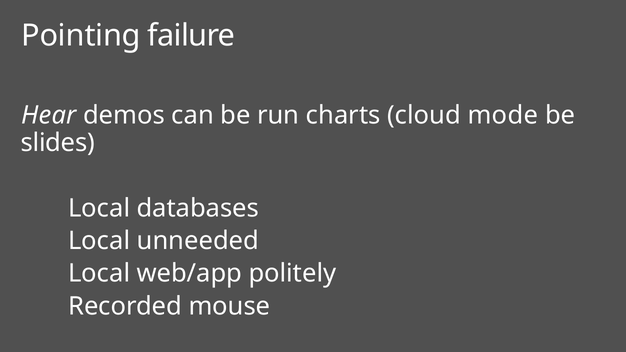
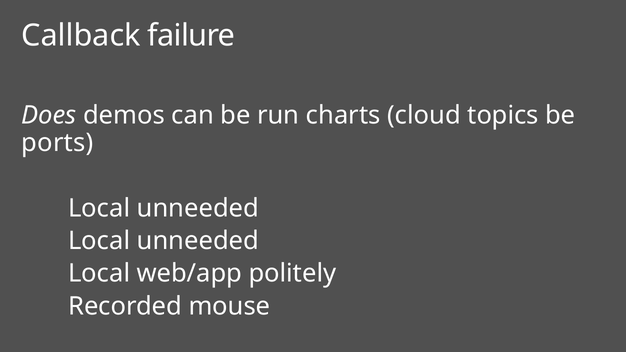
Pointing: Pointing -> Callback
Hear: Hear -> Does
mode: mode -> topics
slides: slides -> ports
databases at (198, 208): databases -> unneeded
